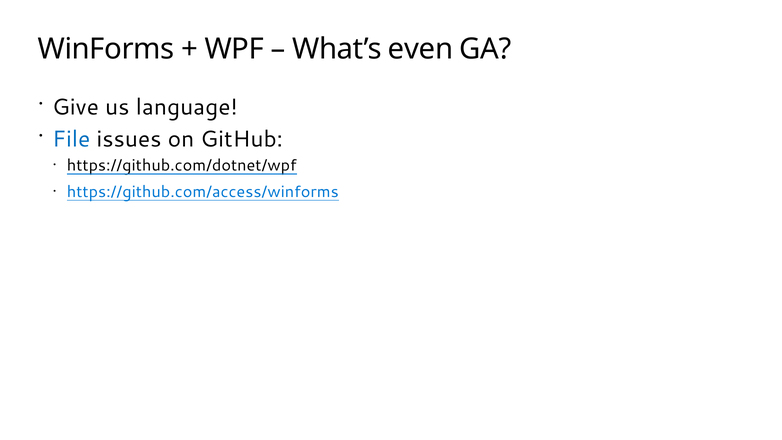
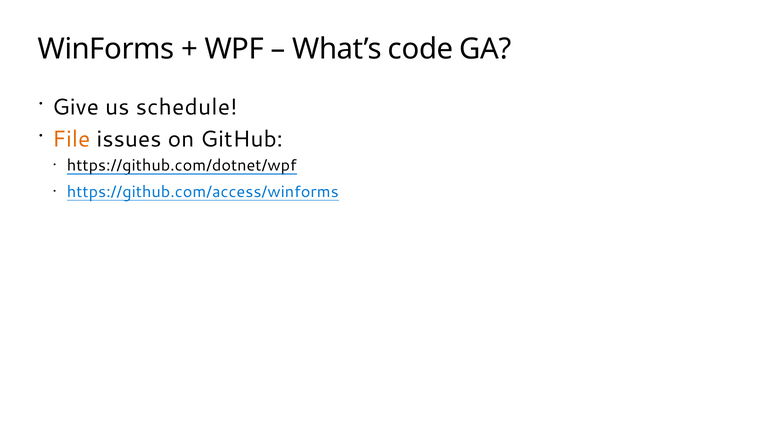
even: even -> code
language: language -> schedule
File colour: blue -> orange
